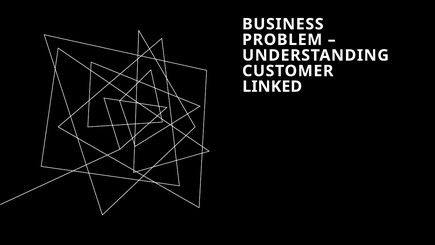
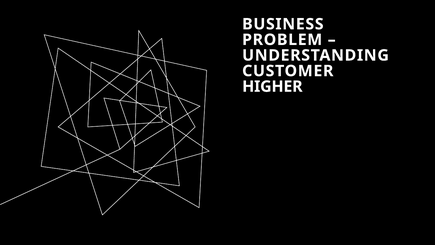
LINKED: LINKED -> HIGHER
